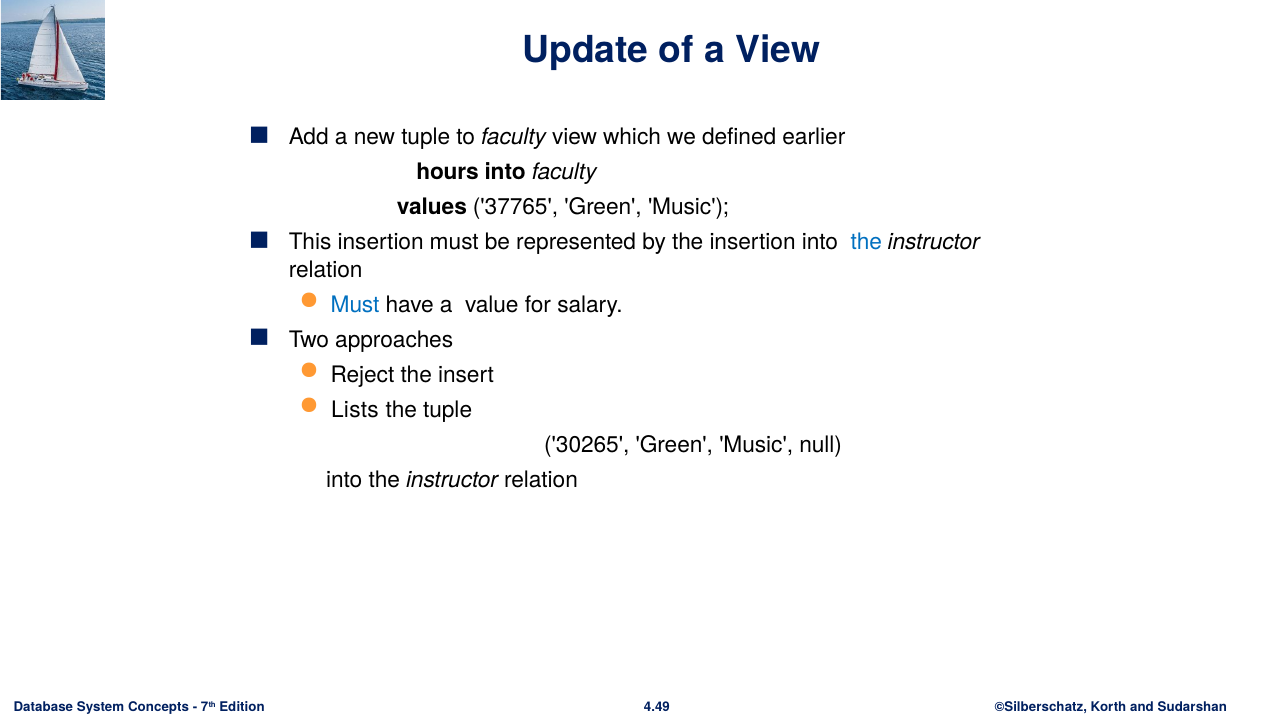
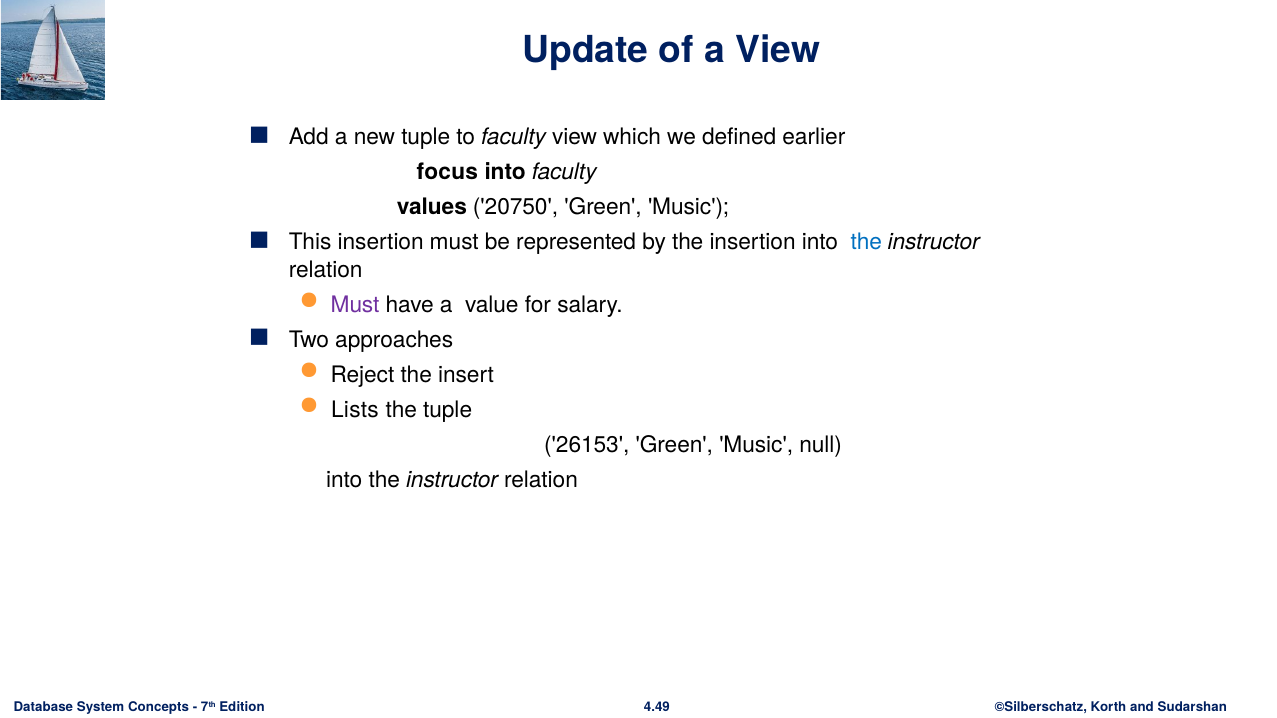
hours: hours -> focus
37765: 37765 -> 20750
Must at (355, 305) colour: blue -> purple
30265: 30265 -> 26153
